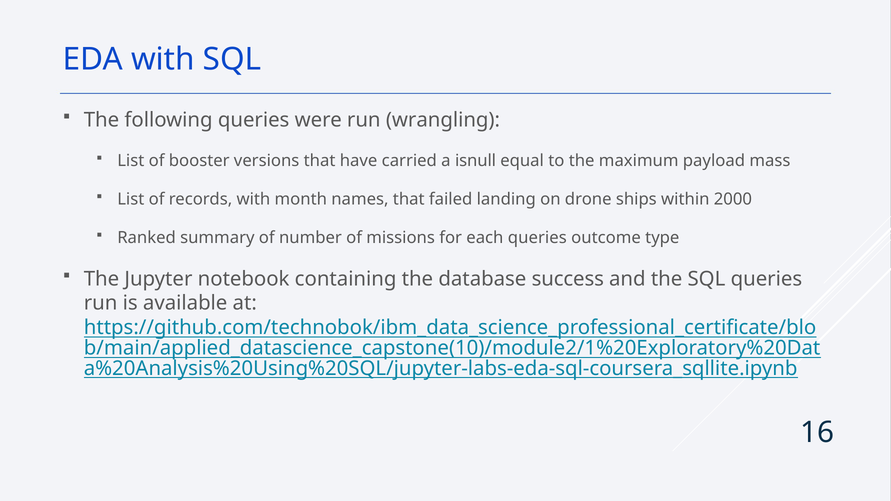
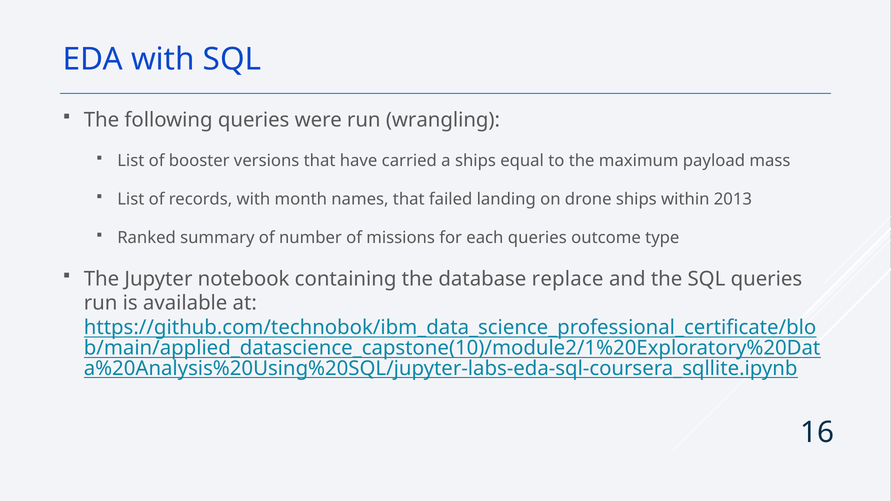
a isnull: isnull -> ships
2000: 2000 -> 2013
success: success -> replace
